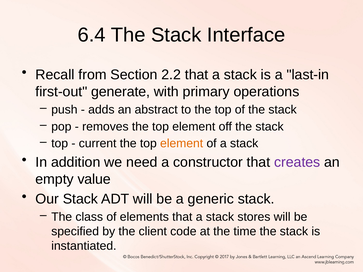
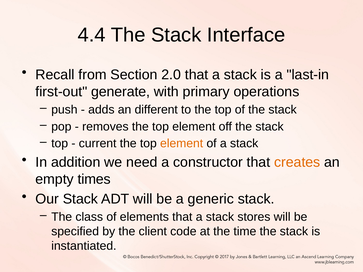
6.4: 6.4 -> 4.4
2.2: 2.2 -> 2.0
abstract: abstract -> different
creates colour: purple -> orange
value: value -> times
